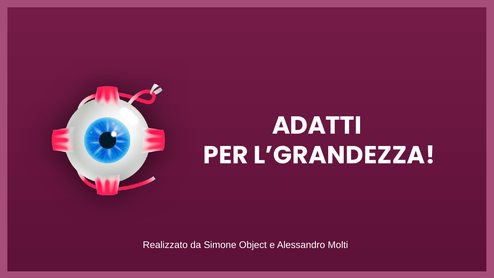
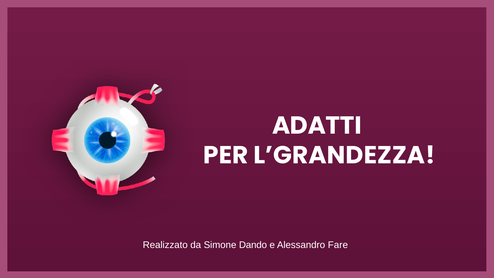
Object: Object -> Dando
Molti: Molti -> Fare
